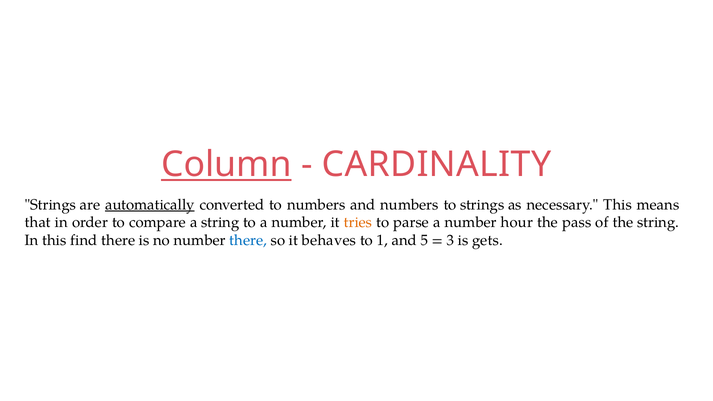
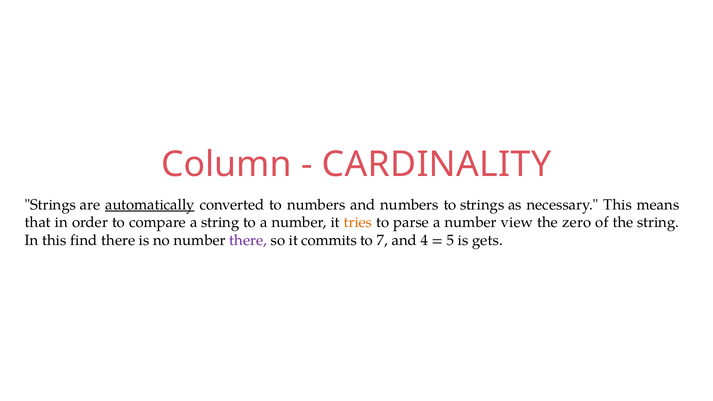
Column underline: present -> none
hour: hour -> view
pass: pass -> zero
there at (248, 240) colour: blue -> purple
behaves: behaves -> commits
1: 1 -> 7
5: 5 -> 4
3: 3 -> 5
